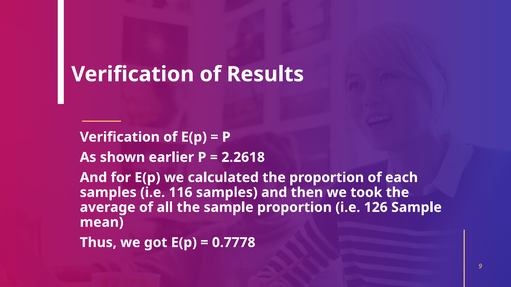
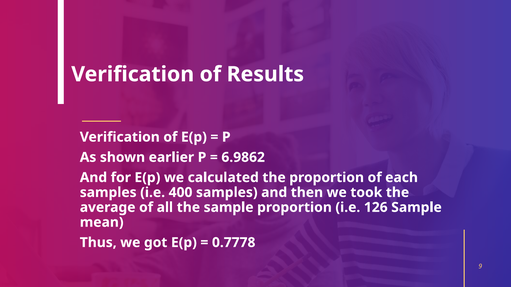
2.2618: 2.2618 -> 6.9862
116: 116 -> 400
